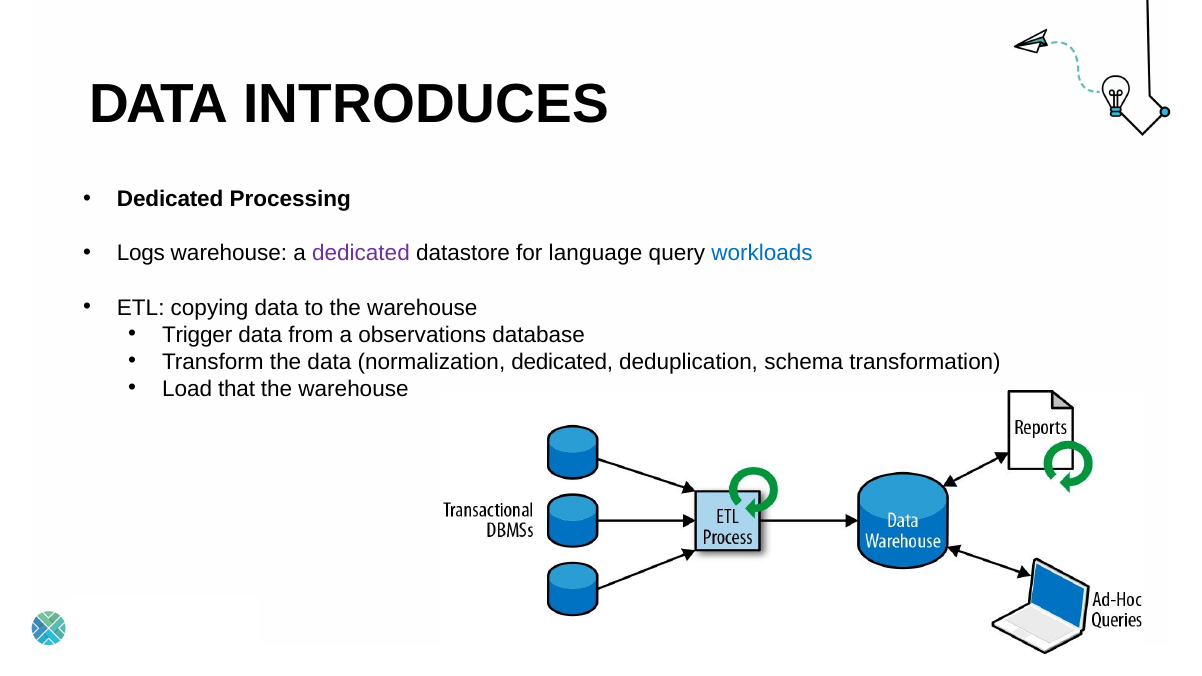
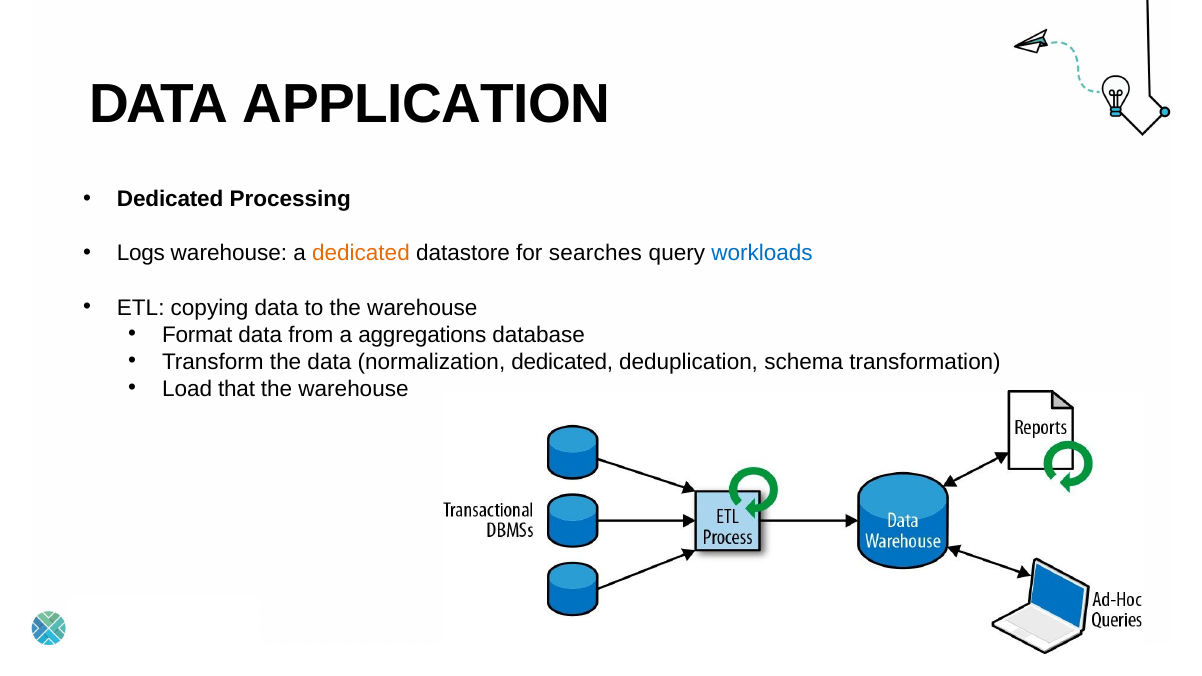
INTRODUCES: INTRODUCES -> APPLICATION
dedicated at (361, 254) colour: purple -> orange
language: language -> searches
Trigger: Trigger -> Format
observations: observations -> aggregations
